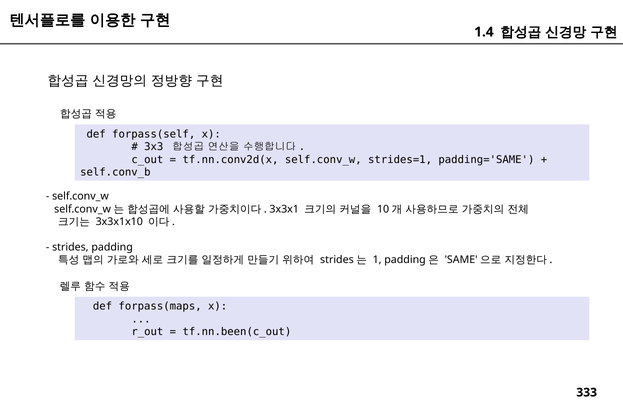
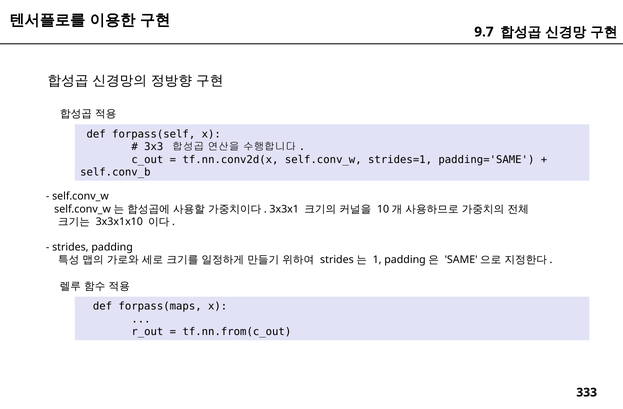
1.4: 1.4 -> 9.7
tf.nn.been(c_out: tf.nn.been(c_out -> tf.nn.from(c_out
